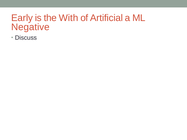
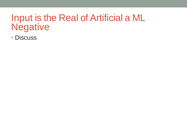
Early: Early -> Input
With: With -> Real
